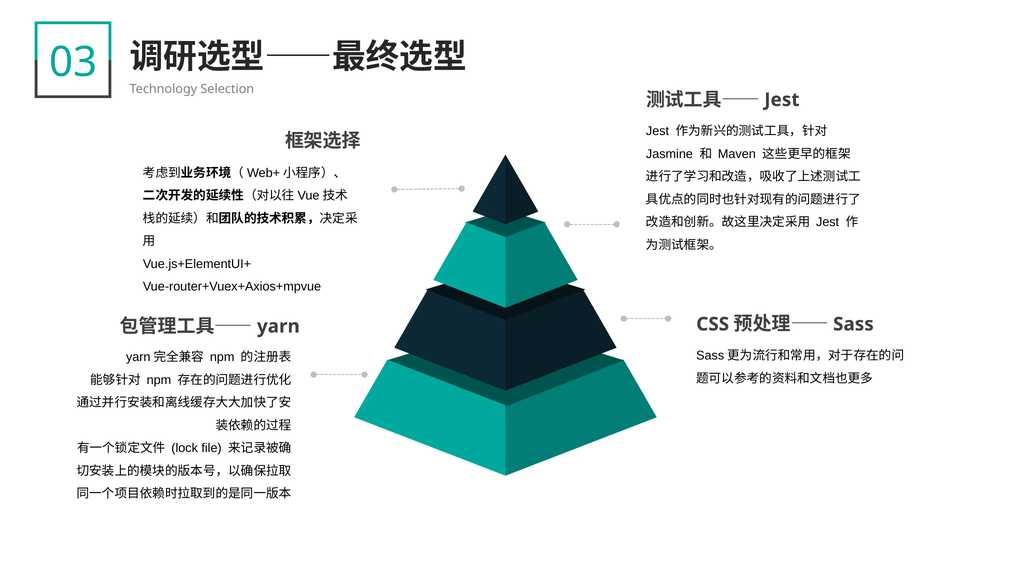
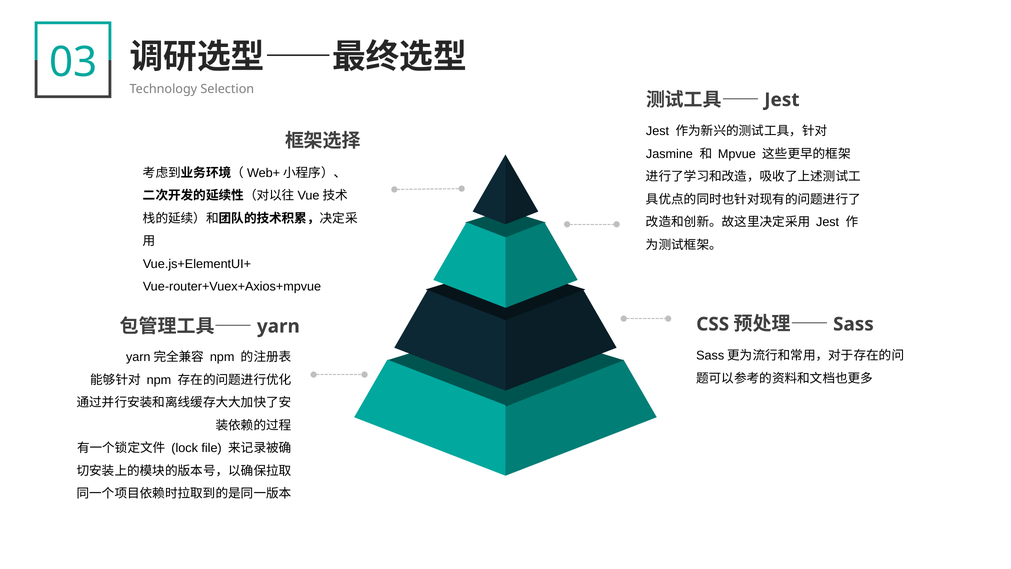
Maven: Maven -> Mpvue
